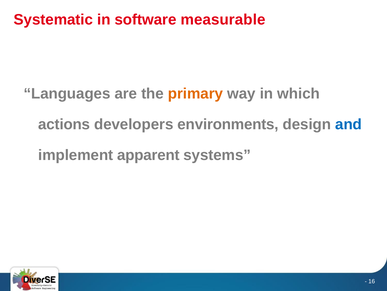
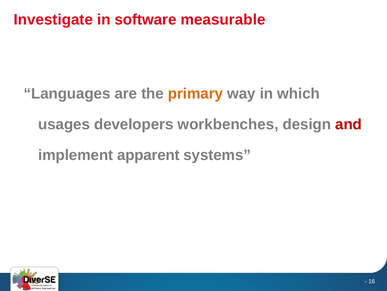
Systematic: Systematic -> Investigate
actions: actions -> usages
environments: environments -> workbenches
and colour: blue -> red
